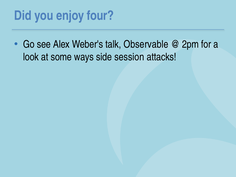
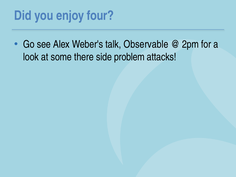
ways: ways -> there
session: session -> problem
